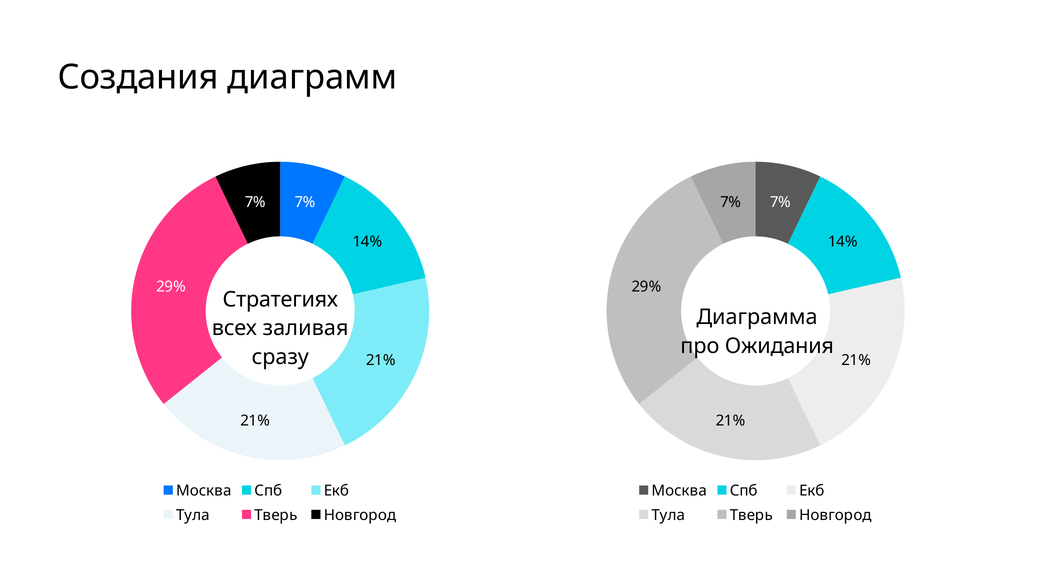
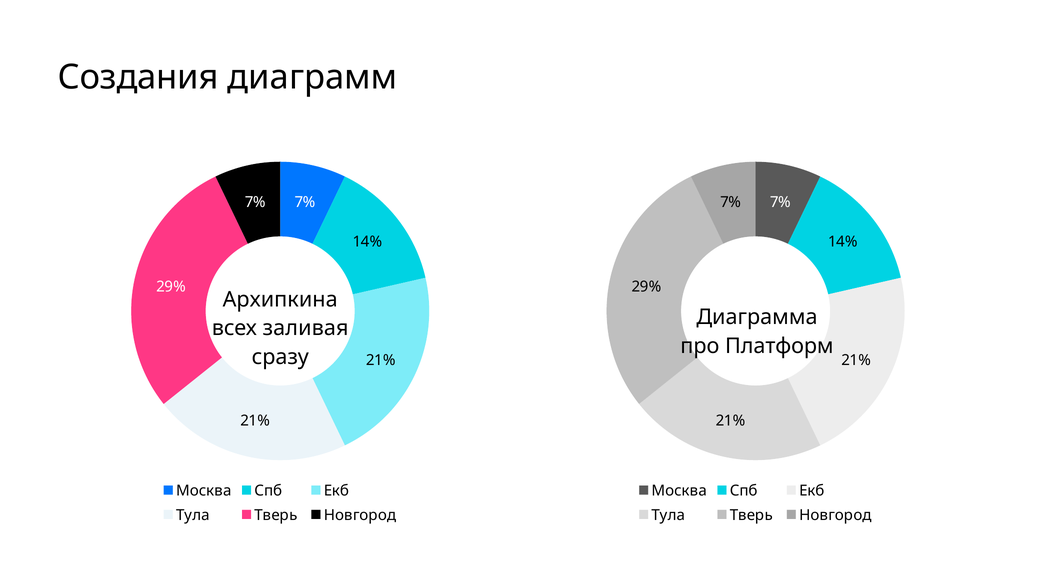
Стратегиях: Стратегиях -> Архипкина
Ожидания: Ожидания -> Платформ
